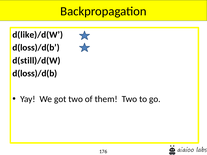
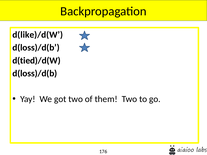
d(still)/d(W: d(still)/d(W -> d(tied)/d(W
